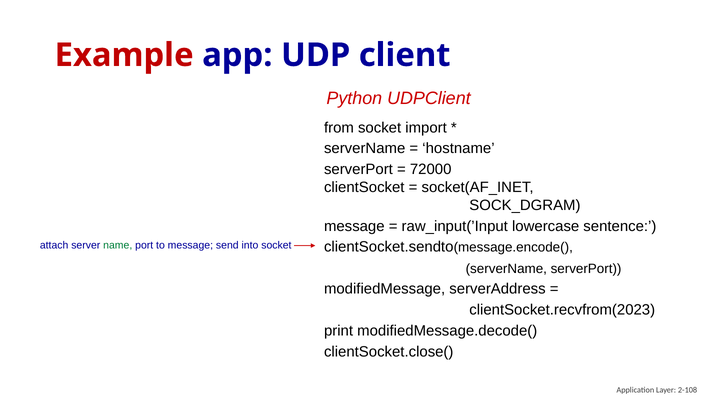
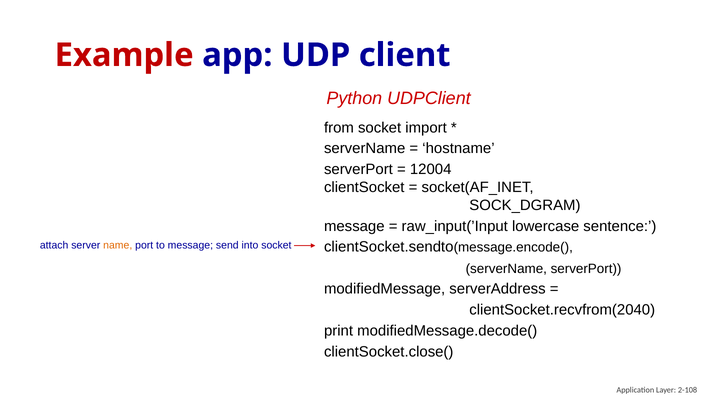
72000: 72000 -> 12004
name colour: green -> orange
clientSocket.recvfrom(2023: clientSocket.recvfrom(2023 -> clientSocket.recvfrom(2040
